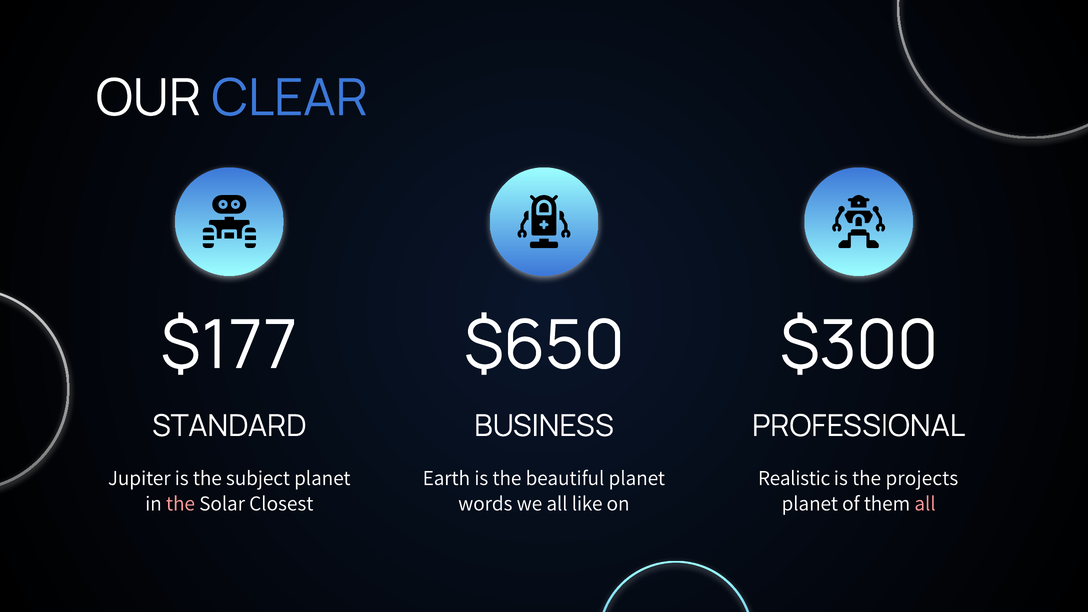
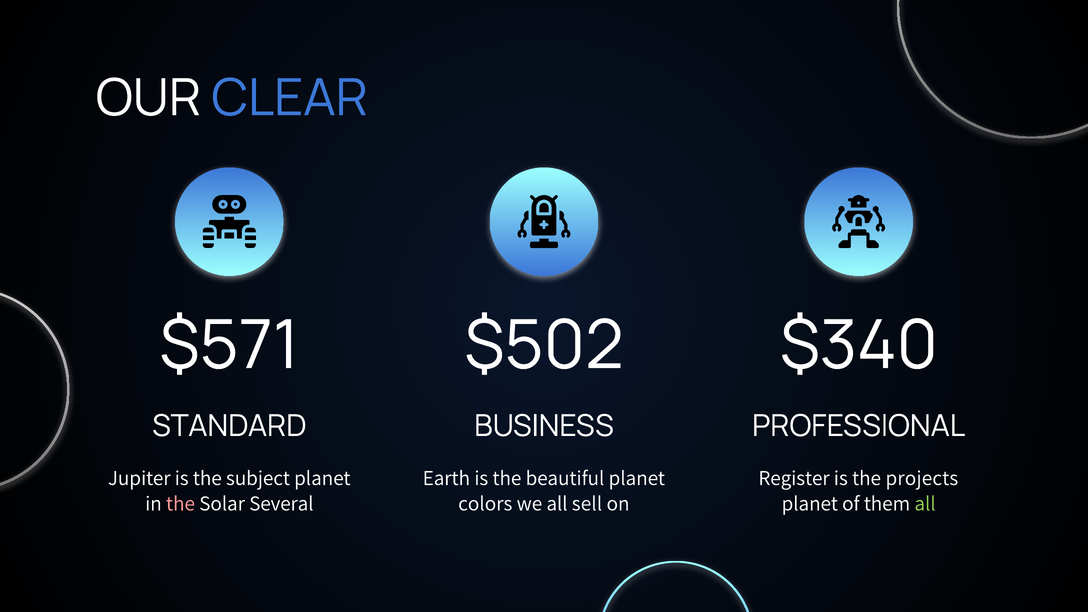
$177: $177 -> $571
$650: $650 -> $502
$300: $300 -> $340
Realistic: Realistic -> Register
Closest: Closest -> Several
words: words -> colors
like: like -> sell
all at (925, 503) colour: pink -> light green
